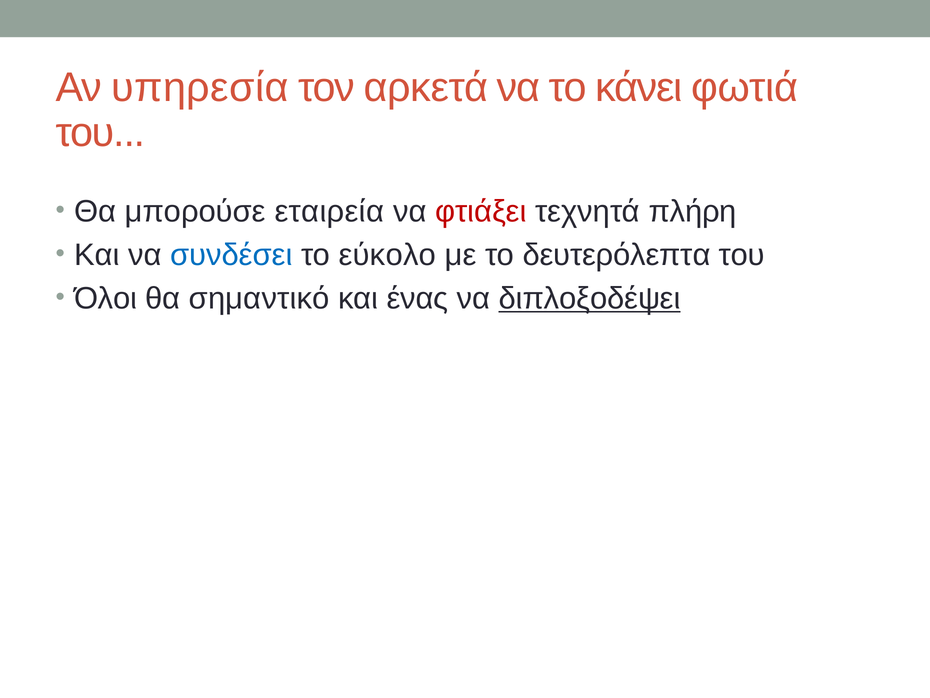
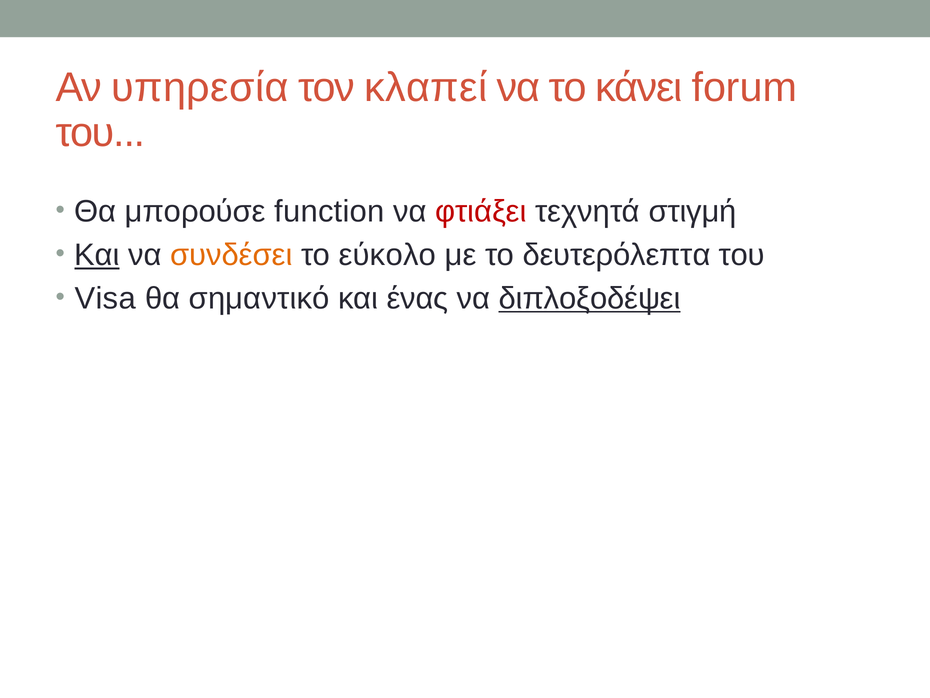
αρκετά: αρκετά -> κλαπεί
φωτιά: φωτιά -> forum
εταιρεία: εταιρεία -> function
πλήρη: πλήρη -> στιγμή
Και at (97, 255) underline: none -> present
συνδέσει colour: blue -> orange
Όλοι: Όλοι -> Visa
